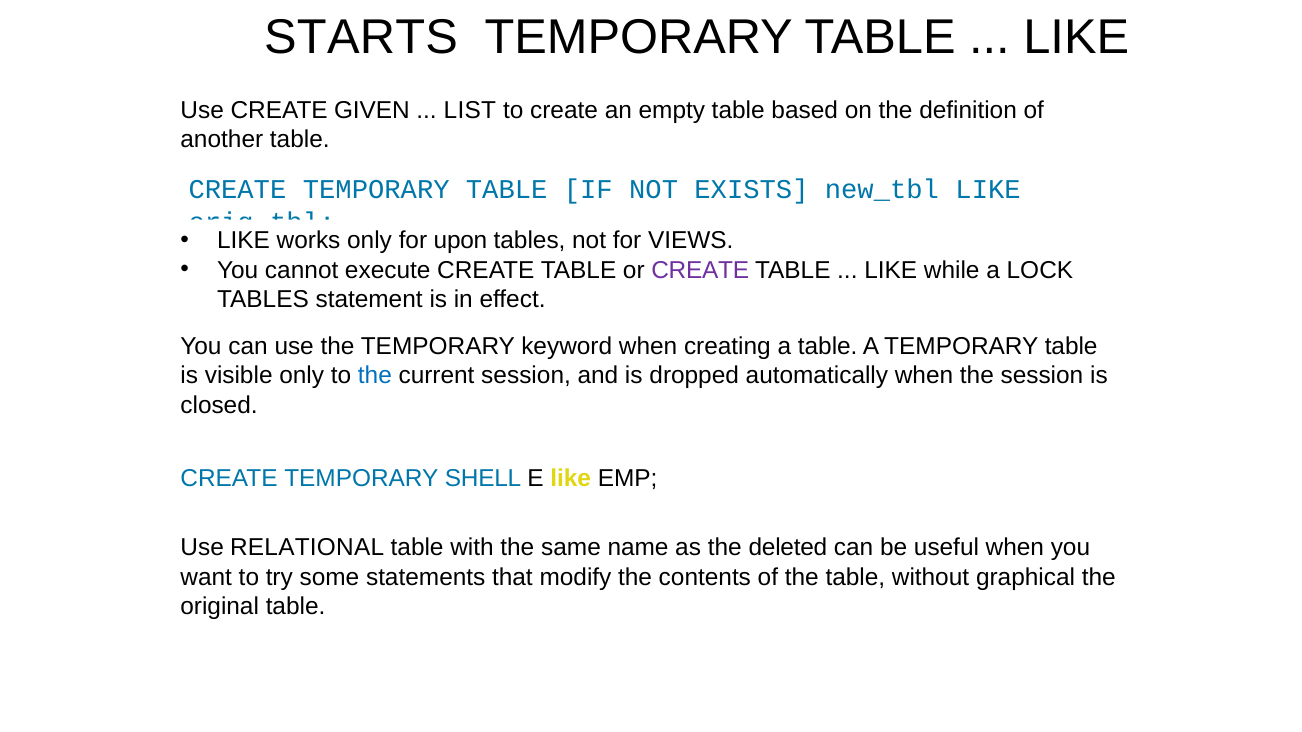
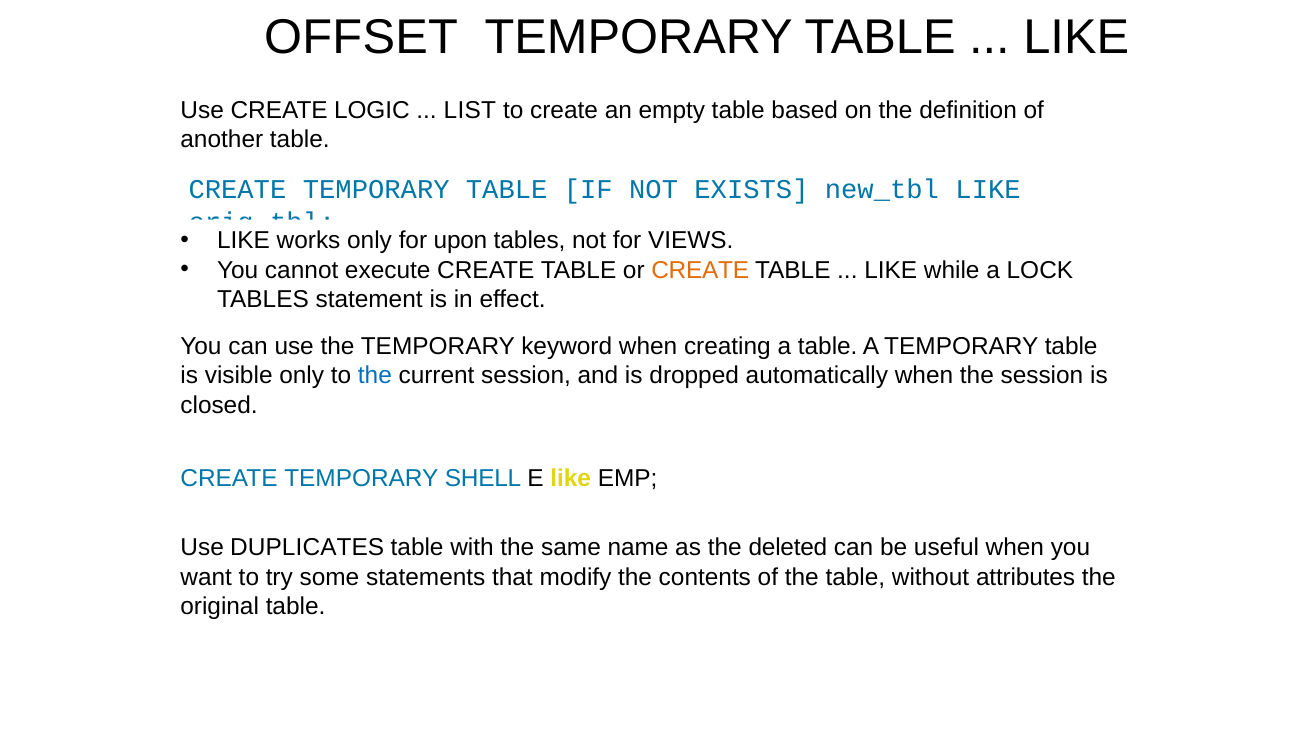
STARTS: STARTS -> OFFSET
GIVEN: GIVEN -> LOGIC
CREATE at (700, 270) colour: purple -> orange
RELATIONAL: RELATIONAL -> DUPLICATES
graphical: graphical -> attributes
